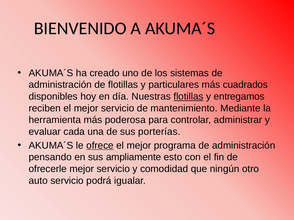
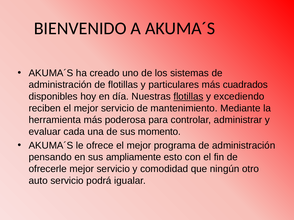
entregamos: entregamos -> excediendo
porterías: porterías -> momento
ofrece underline: present -> none
